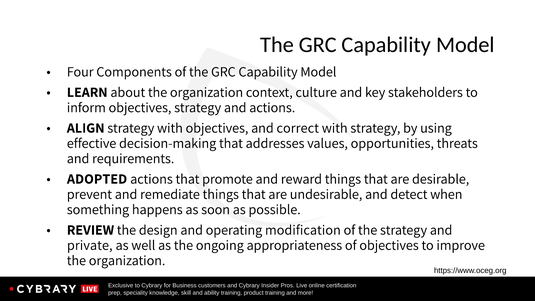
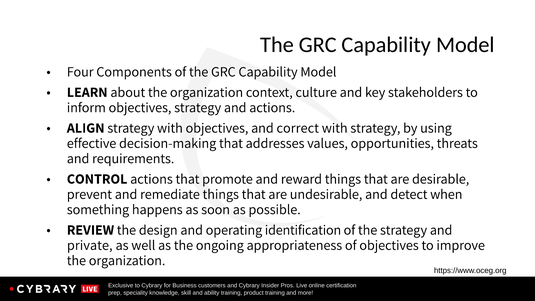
ADOPTED: ADOPTED -> CONTROL
modification: modification -> identification
